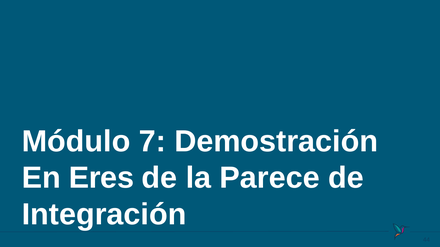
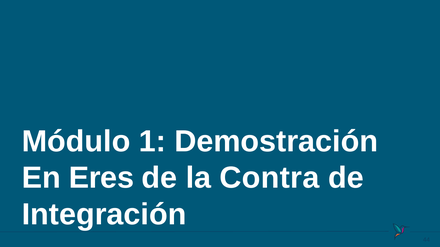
7: 7 -> 1
Parece: Parece -> Contra
